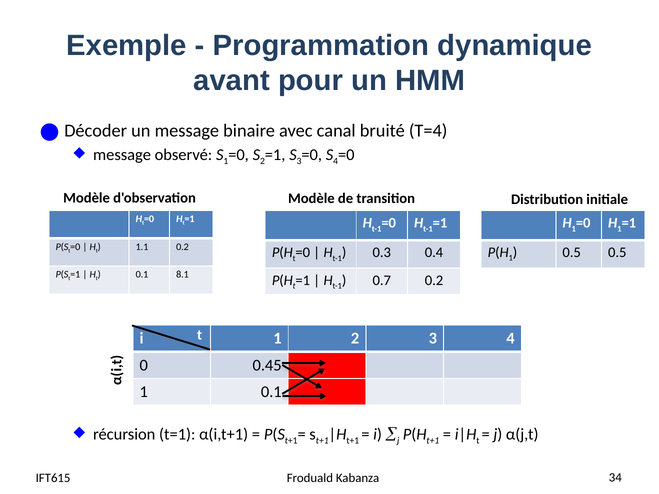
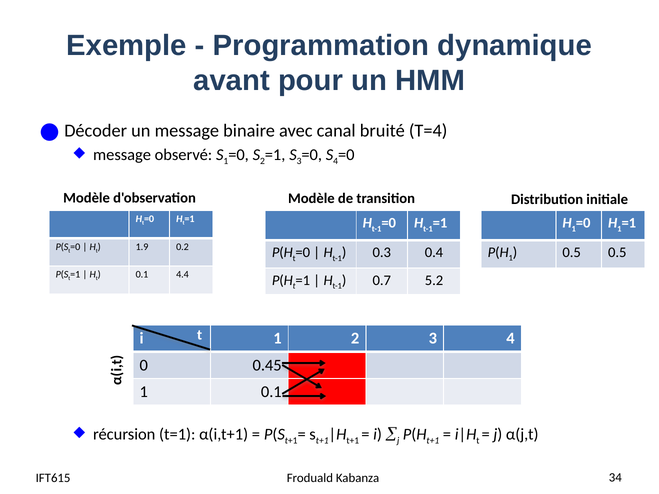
1.1: 1.1 -> 1.9
8.1: 8.1 -> 4.4
0.7 0.2: 0.2 -> 5.2
